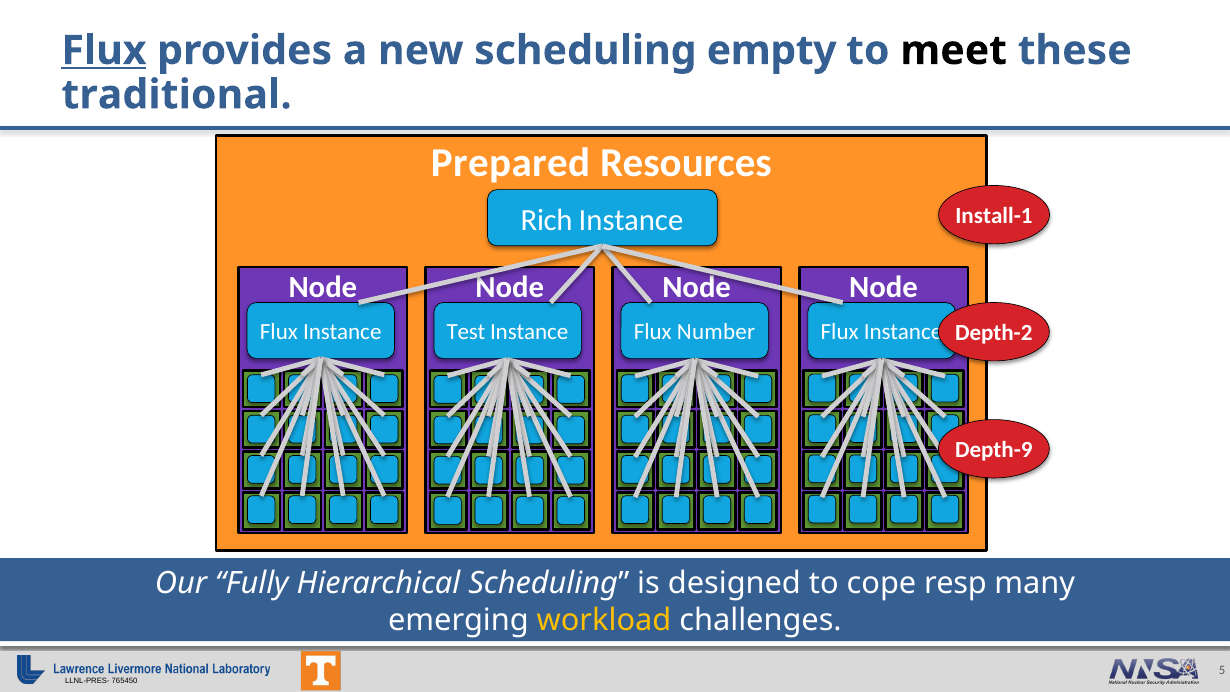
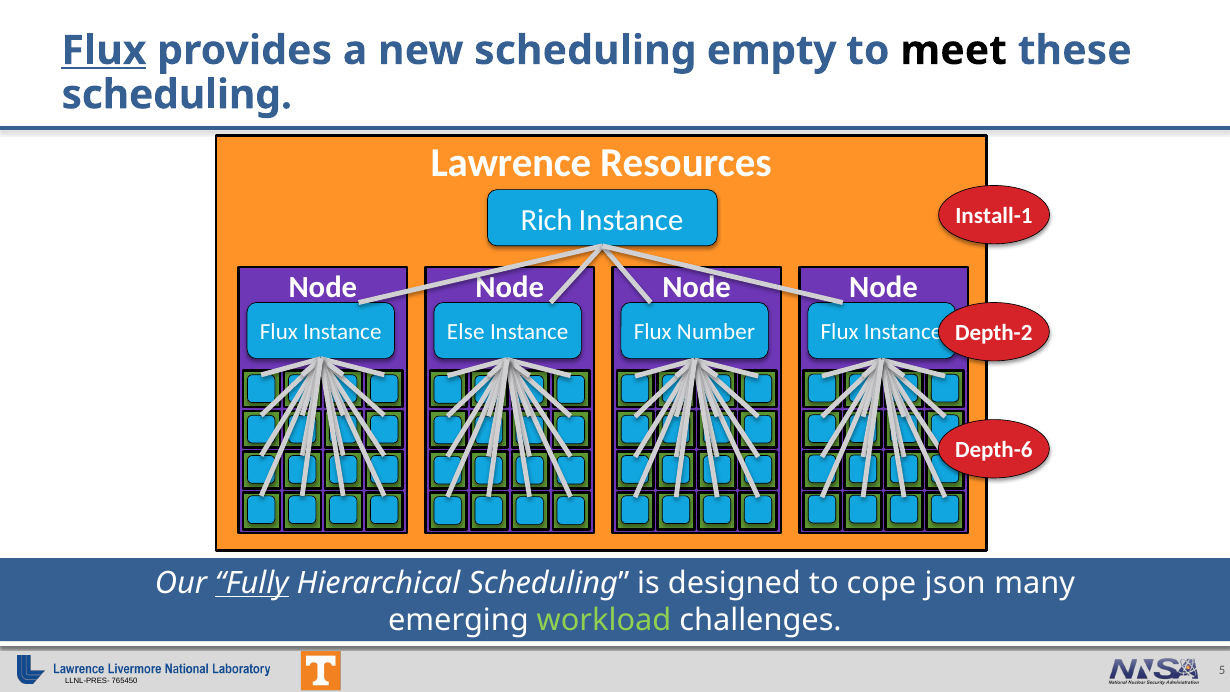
traditional at (177, 95): traditional -> scheduling
Prepared: Prepared -> Lawrence
Test: Test -> Else
Depth-9: Depth-9 -> Depth-6
Fully underline: none -> present
resp: resp -> json
workload colour: yellow -> light green
